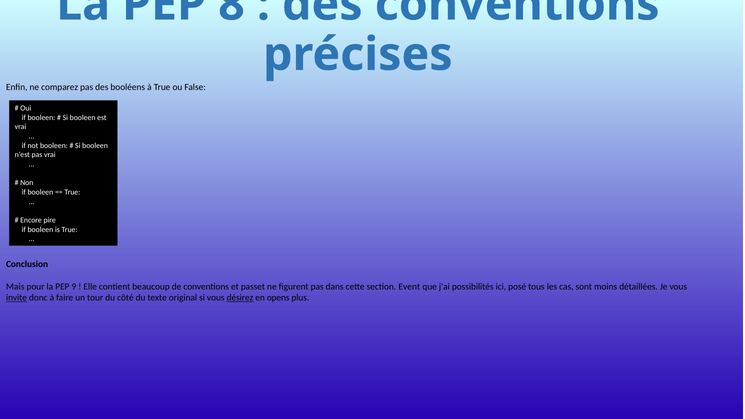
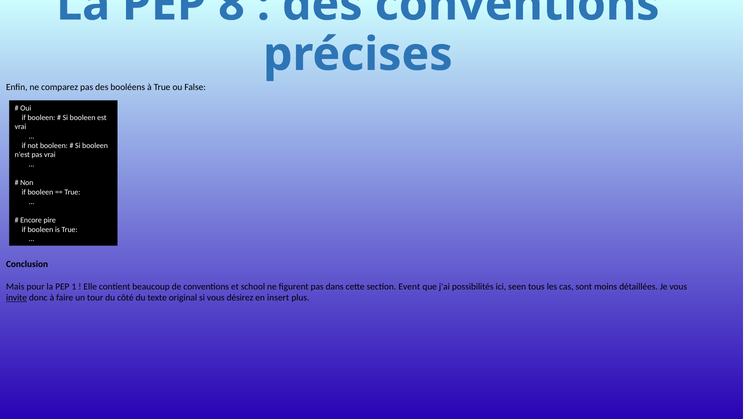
9: 9 -> 1
passet: passet -> school
posé: posé -> seen
désirez underline: present -> none
opens: opens -> insert
